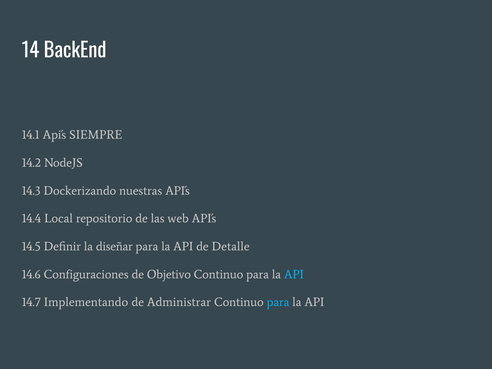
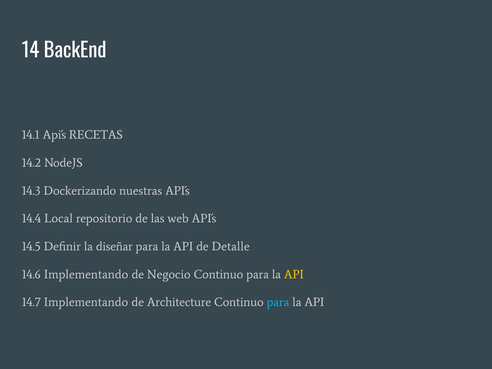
SIEMPRE: SIEMPRE -> RECETAS
14.6 Configuraciones: Configuraciones -> Implementando
Objetivo: Objetivo -> Negocio
API at (294, 274) colour: light blue -> yellow
Administrar: Administrar -> Architecture
